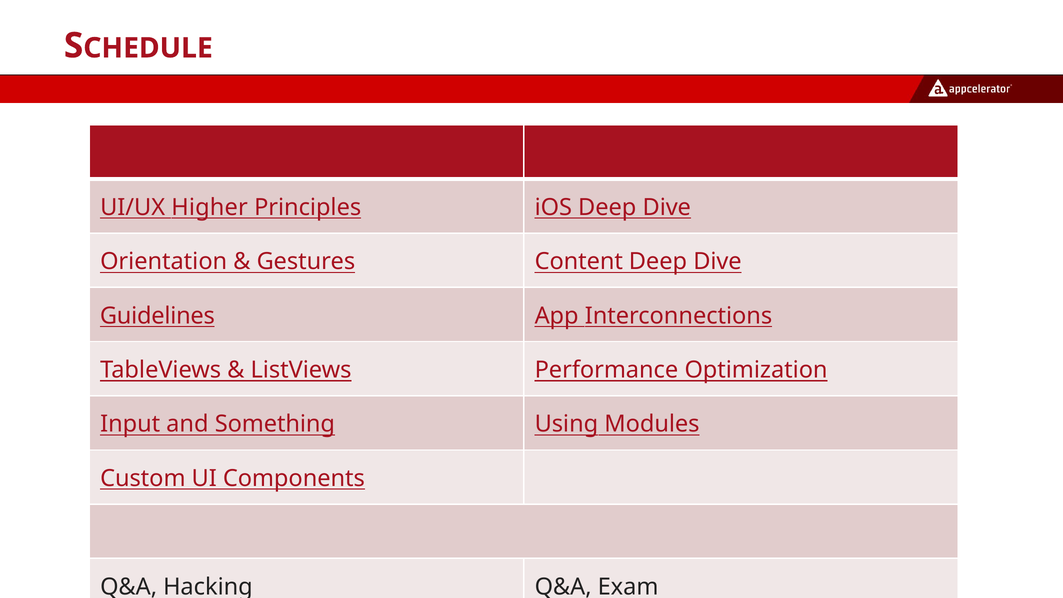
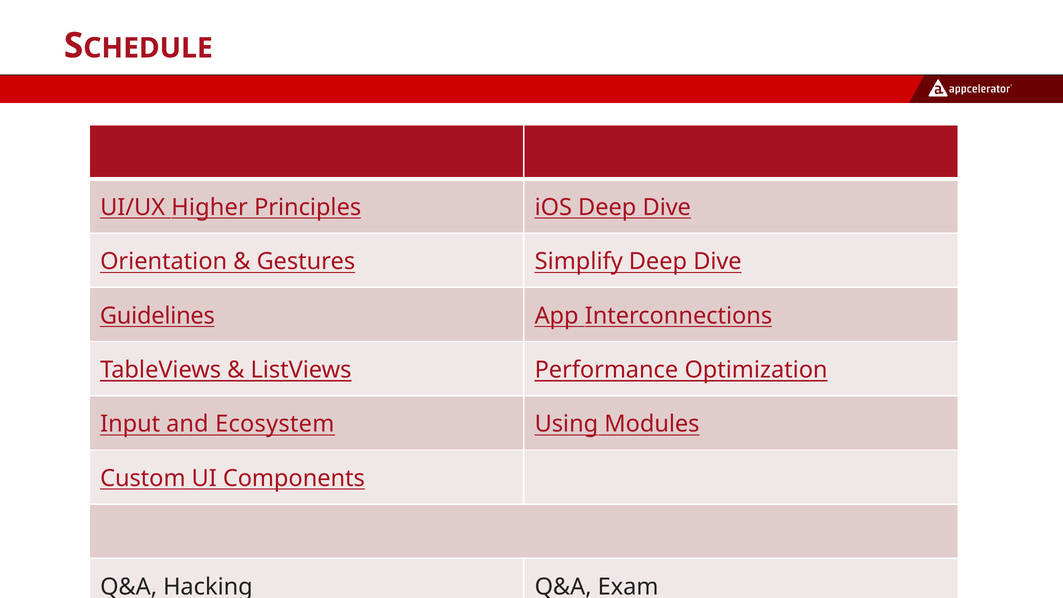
Content: Content -> Simplify
Something: Something -> Ecosystem
